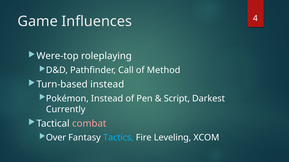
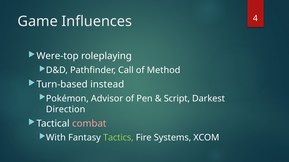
Pokémon Instead: Instead -> Advisor
Currently: Currently -> Direction
Over: Over -> With
Tactics colour: light blue -> light green
Leveling: Leveling -> Systems
